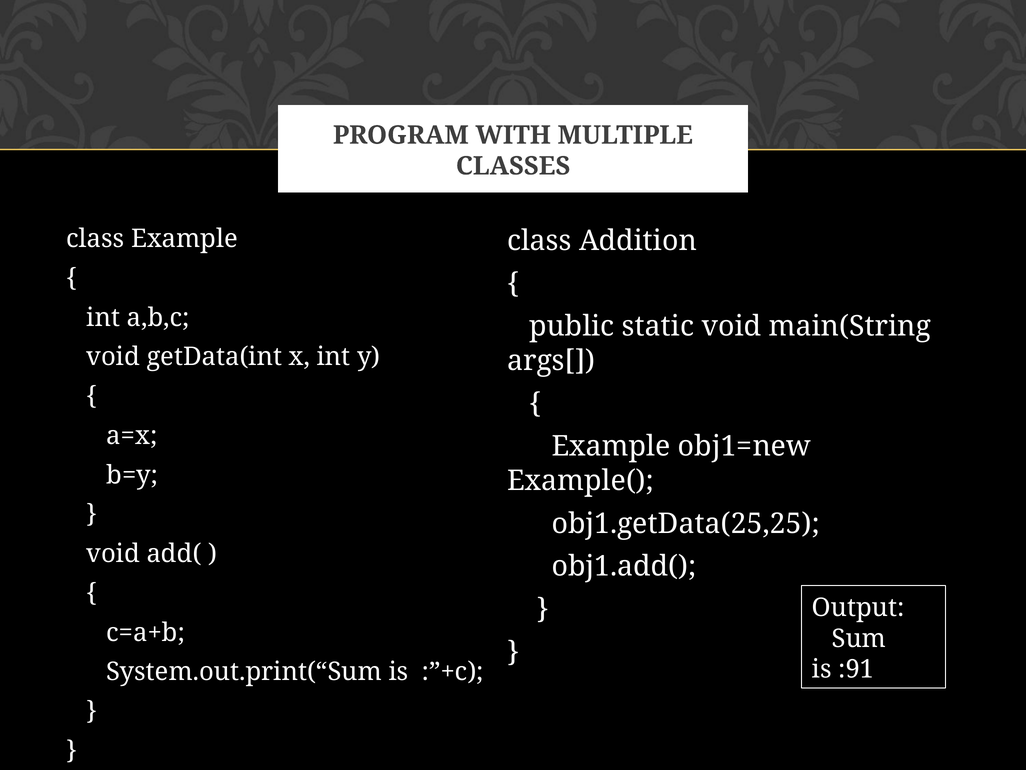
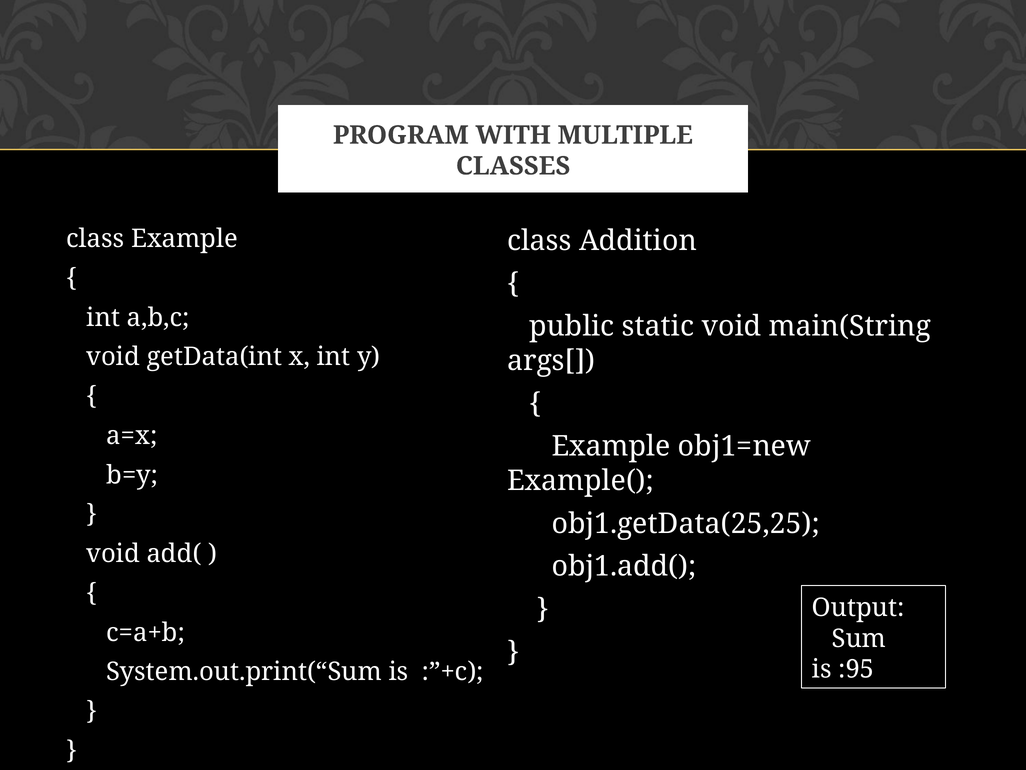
:91: :91 -> :95
